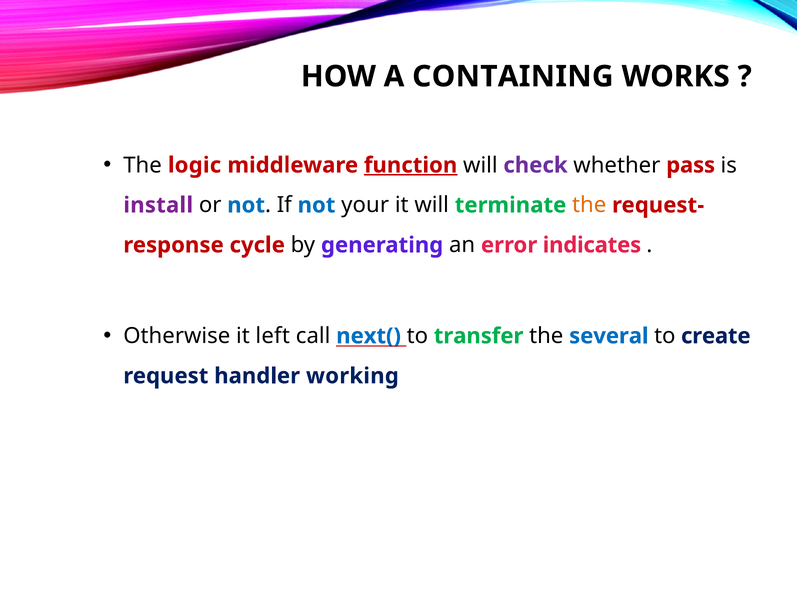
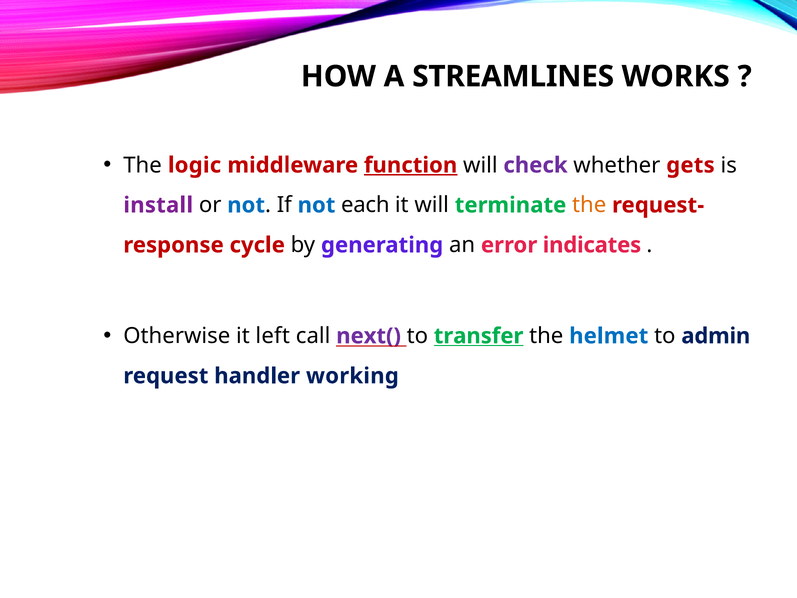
CONTAINING: CONTAINING -> STREAMLINES
pass: pass -> gets
your: your -> each
next( colour: blue -> purple
transfer underline: none -> present
several: several -> helmet
create: create -> admin
